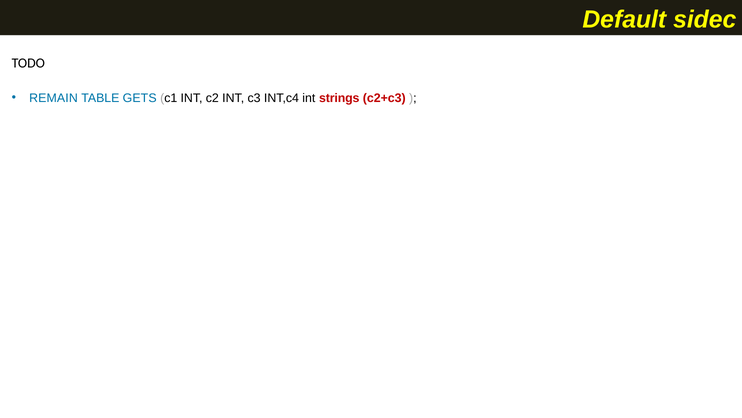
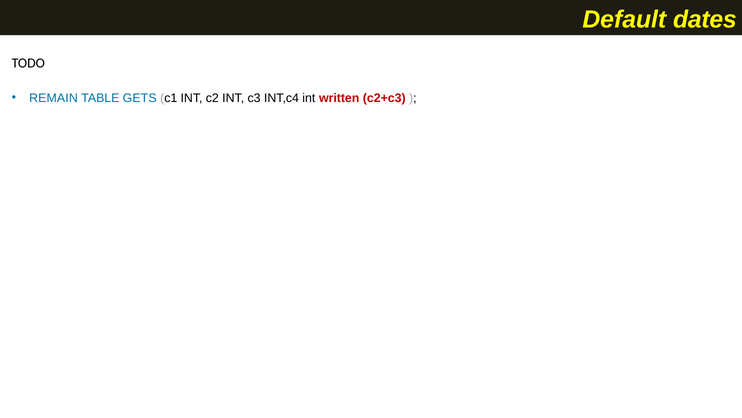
sidec: sidec -> dates
strings: strings -> written
